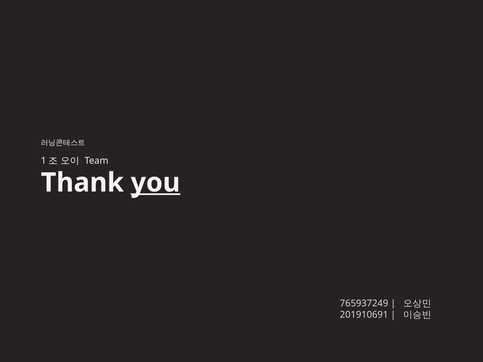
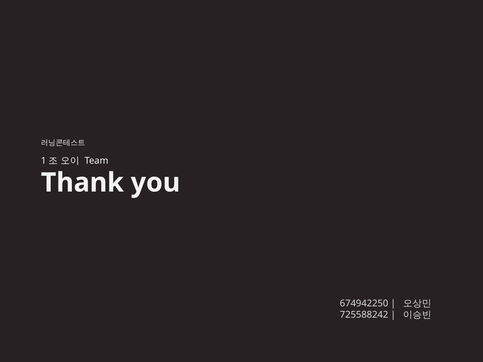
you underline: present -> none
765937249: 765937249 -> 674942250
201910691: 201910691 -> 725588242
